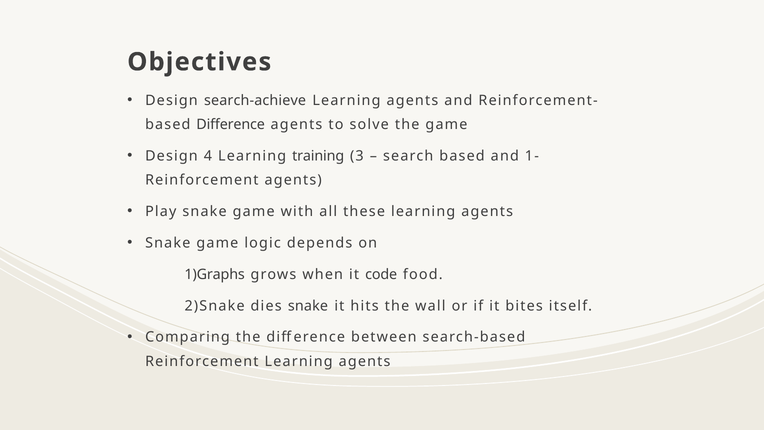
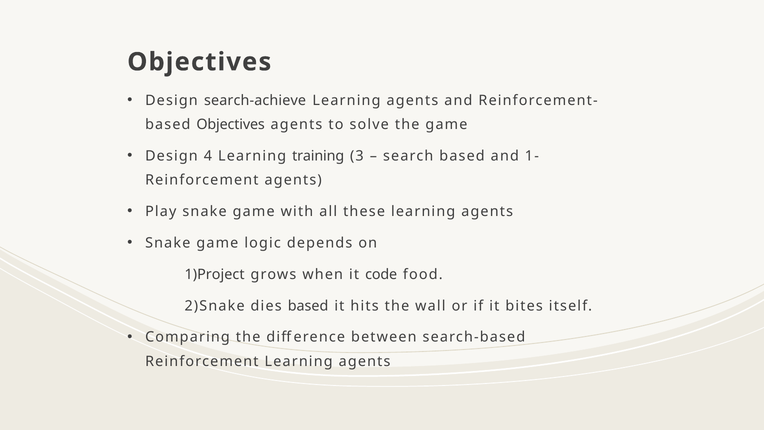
based Difference: Difference -> Objectives
1)Graphs: 1)Graphs -> 1)Project
dies snake: snake -> based
